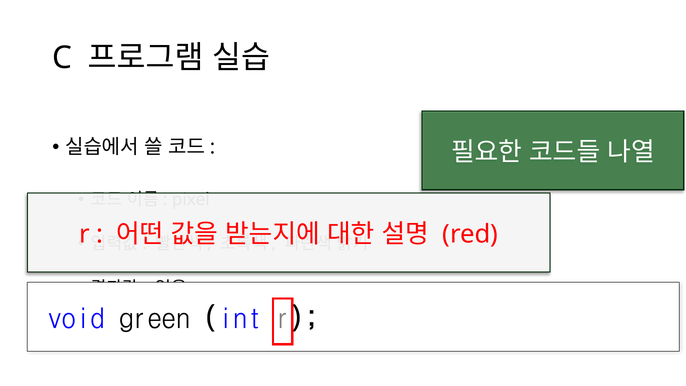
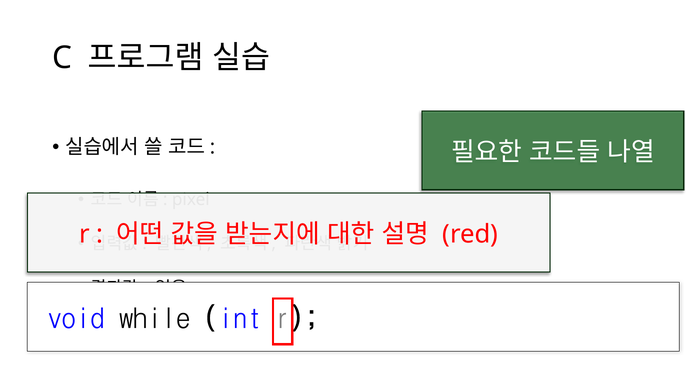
green: green -> while
